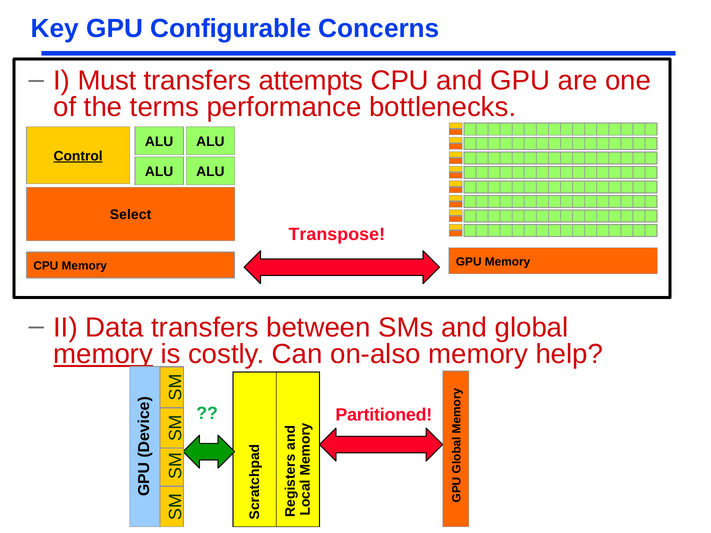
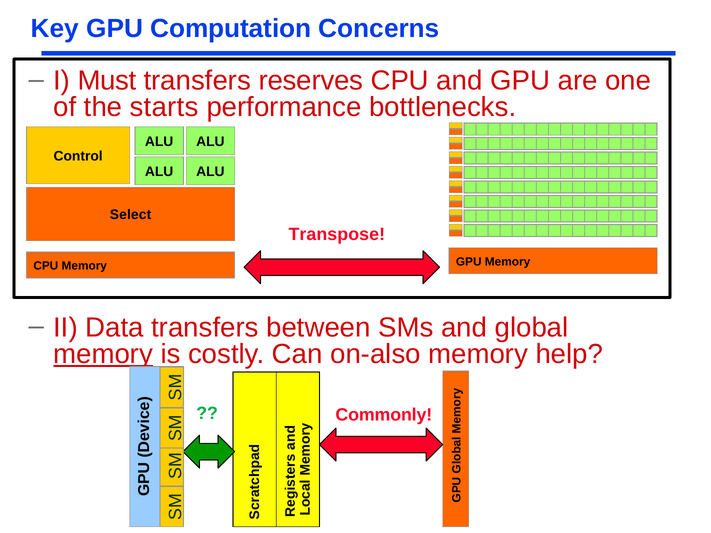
Configurable: Configurable -> Computation
attempts: attempts -> reserves
terms: terms -> starts
Control underline: present -> none
Partitioned: Partitioned -> Commonly
